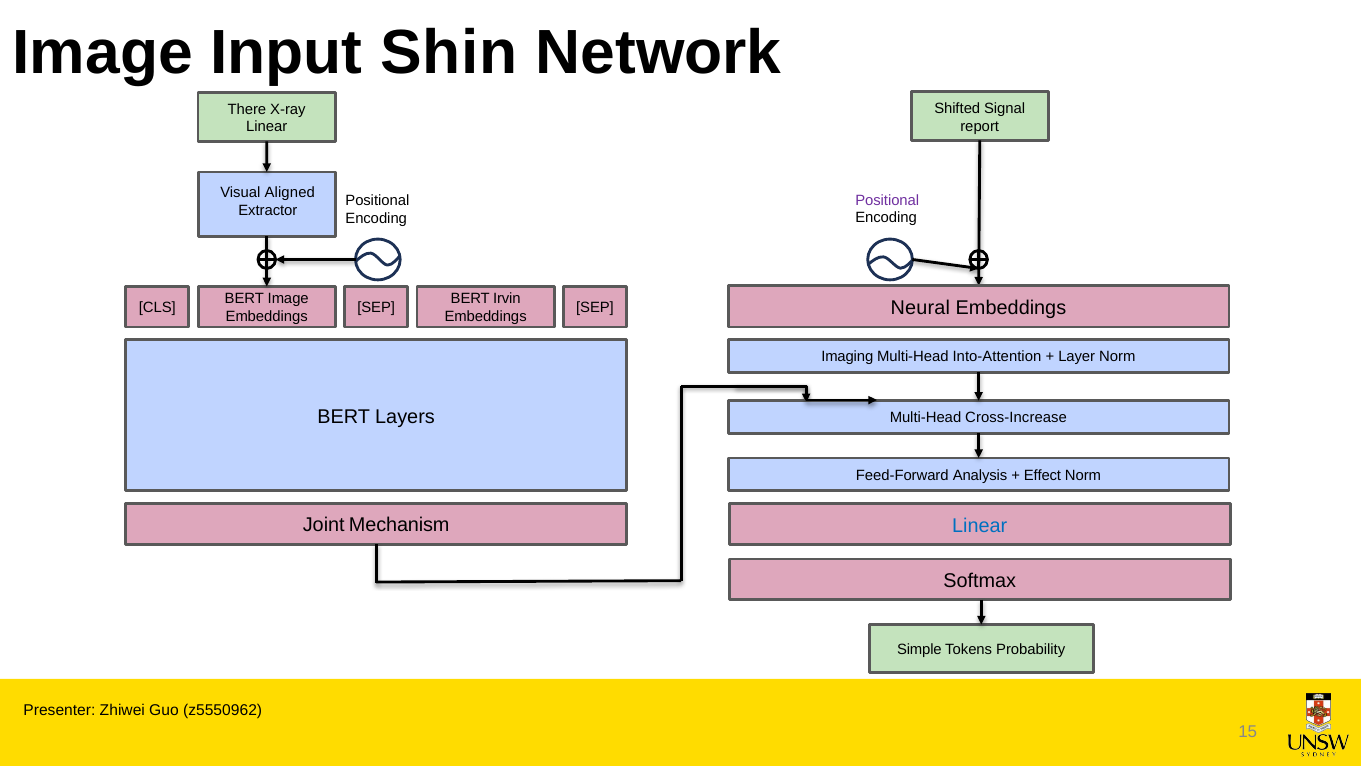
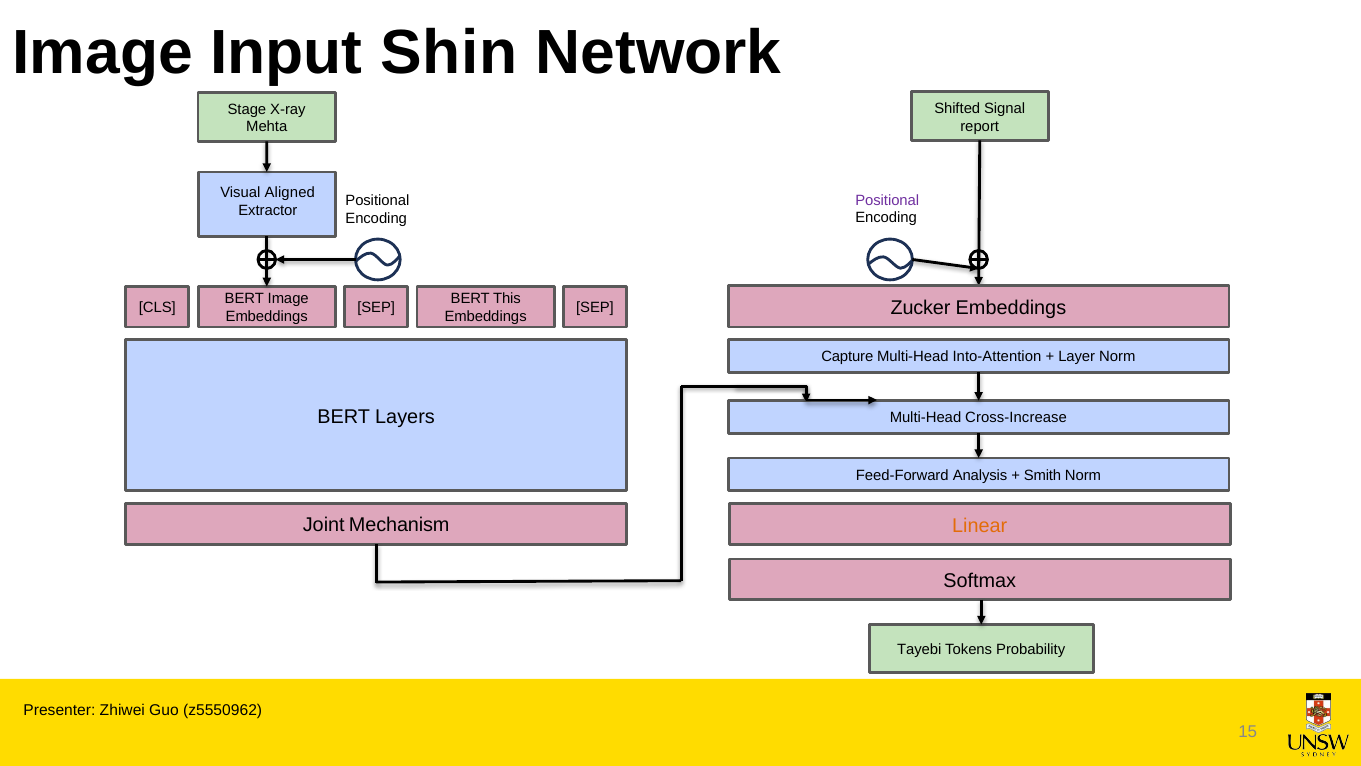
There: There -> Stage
Linear at (267, 127): Linear -> Mehta
Irvin: Irvin -> This
Neural: Neural -> Zucker
Imaging: Imaging -> Capture
Effect: Effect -> Smith
Linear at (980, 525) colour: blue -> orange
Simple: Simple -> Tayebi
